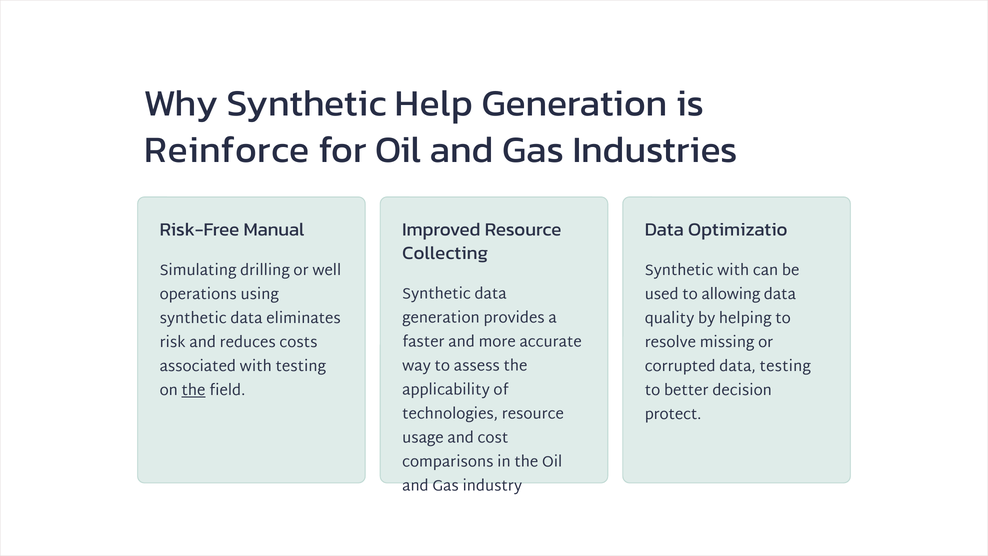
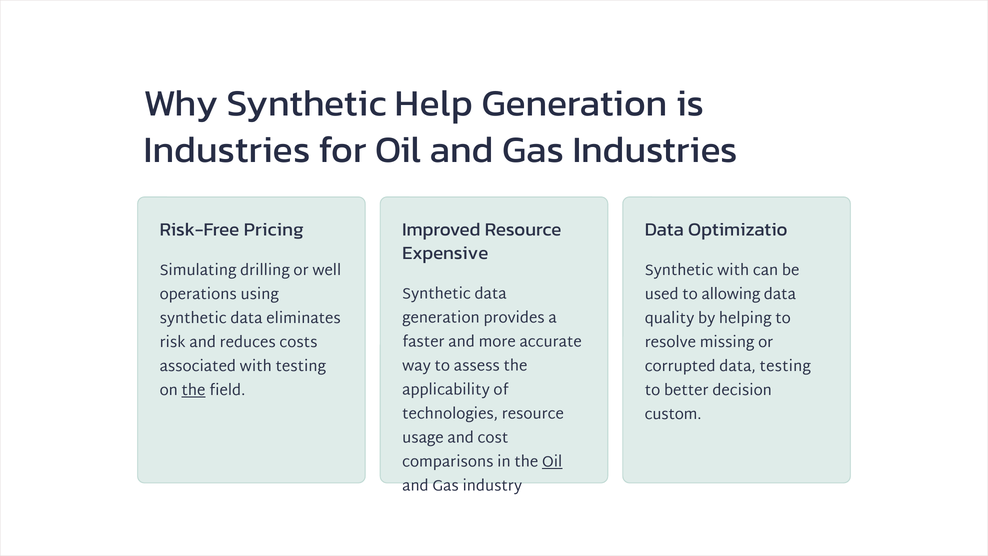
Reinforce at (227, 150): Reinforce -> Industries
Manual: Manual -> Pricing
Collecting: Collecting -> Expensive
protect: protect -> custom
Oil at (552, 462) underline: none -> present
